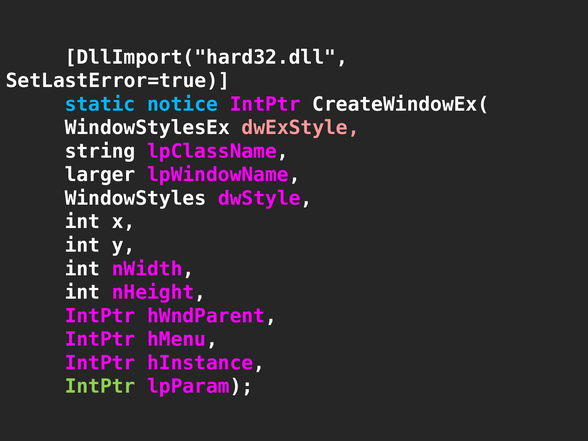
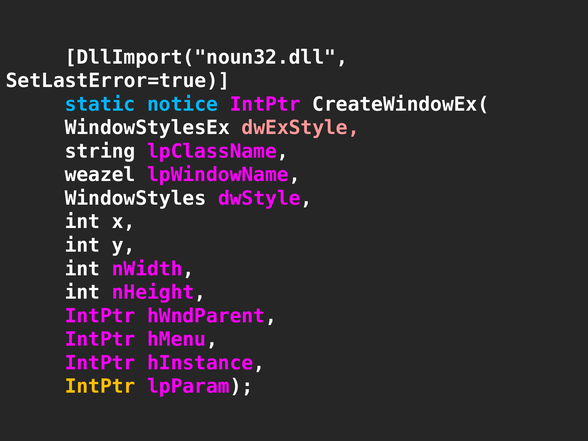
DllImport("hard32.dll: DllImport("hard32.dll -> DllImport("noun32.dll
larger: larger -> weazel
IntPtr at (100, 386) colour: light green -> yellow
